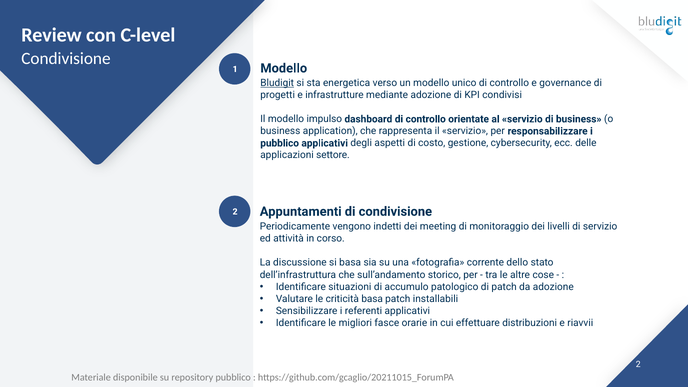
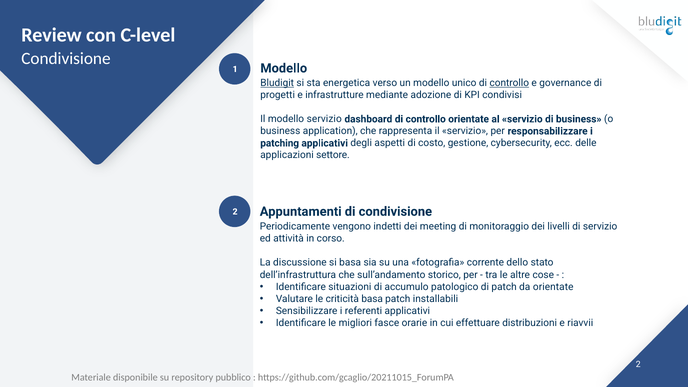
controllo at (509, 83) underline: none -> present
modello impulso: impulso -> servizio
pubblico at (280, 143): pubblico -> patching
da adozione: adozione -> orientate
